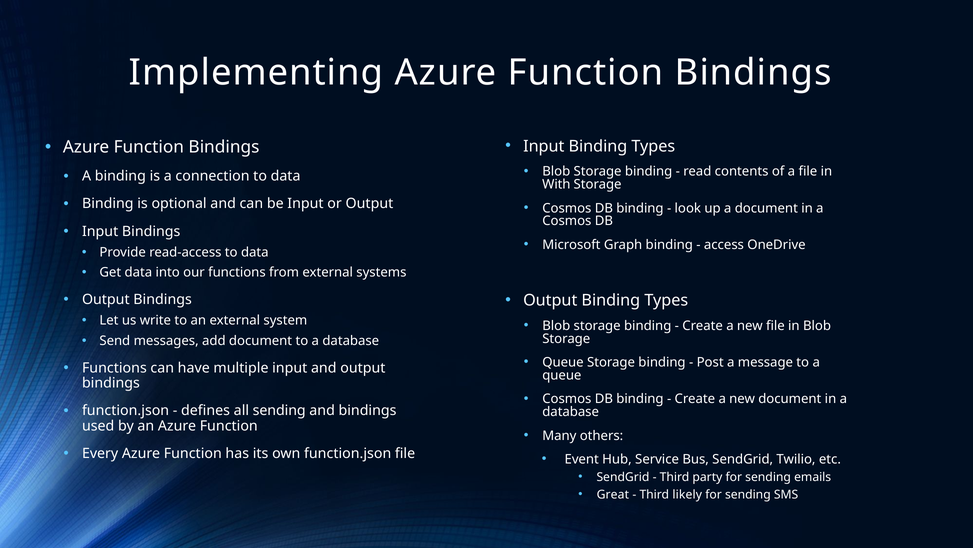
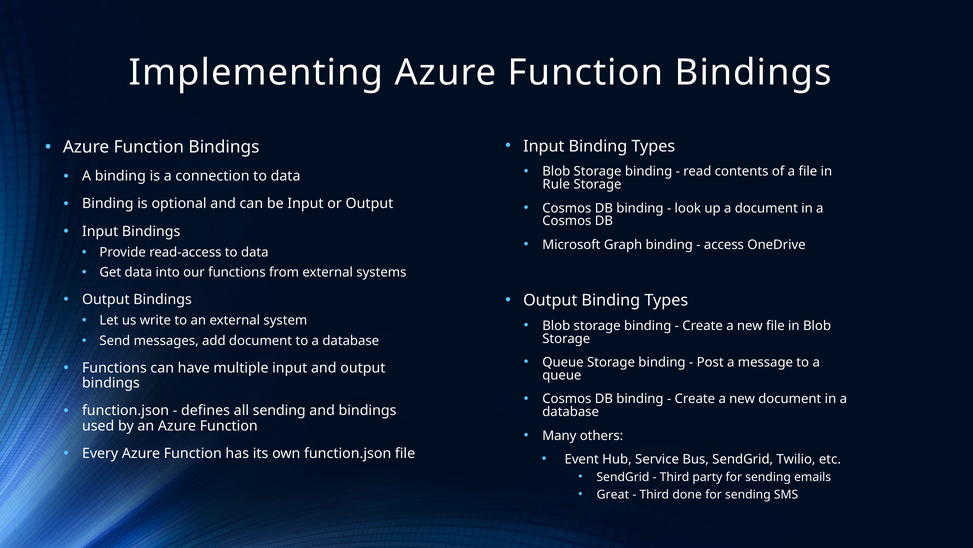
With: With -> Rule
likely: likely -> done
